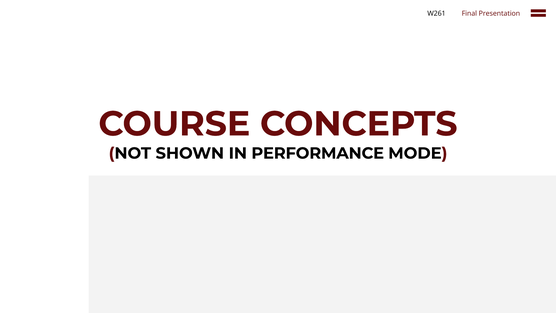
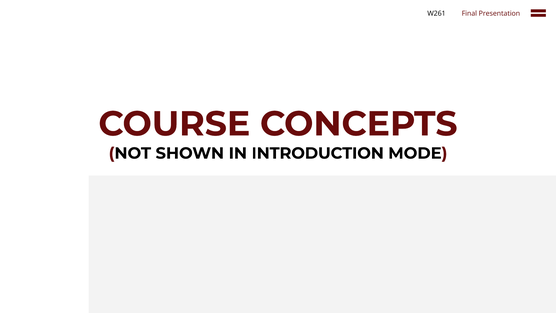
PERFORMANCE: PERFORMANCE -> INTRODUCTION
